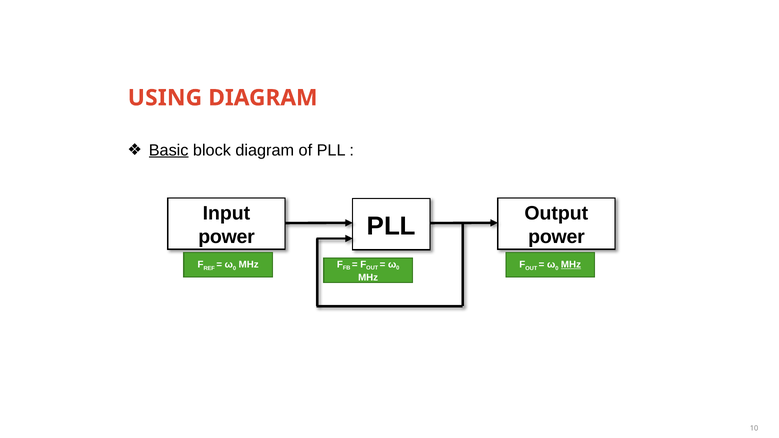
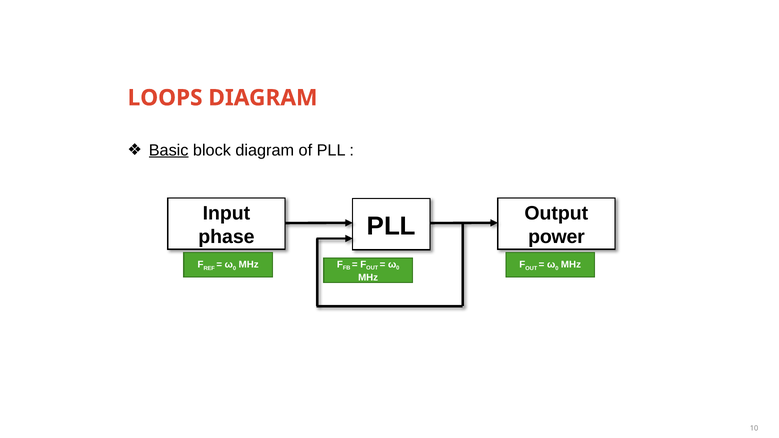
USING: USING -> LOOPS
power at (227, 237): power -> phase
MHz at (571, 265) underline: present -> none
